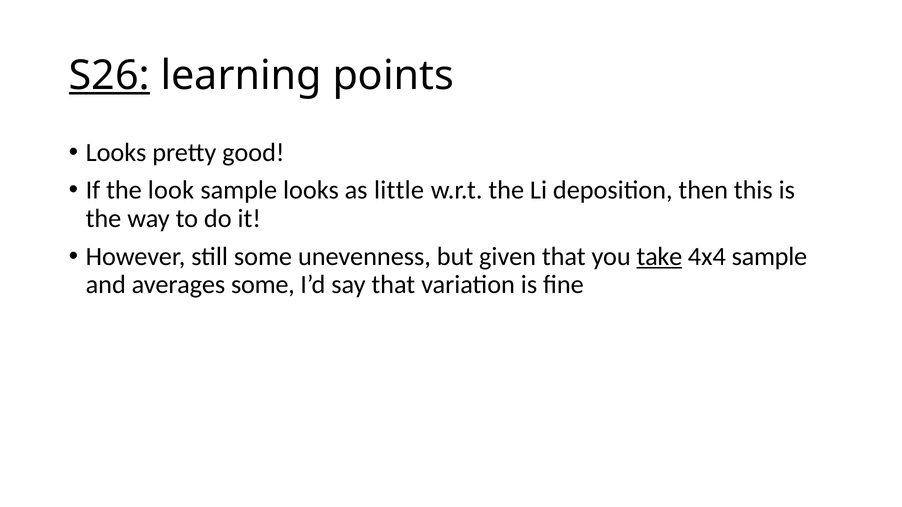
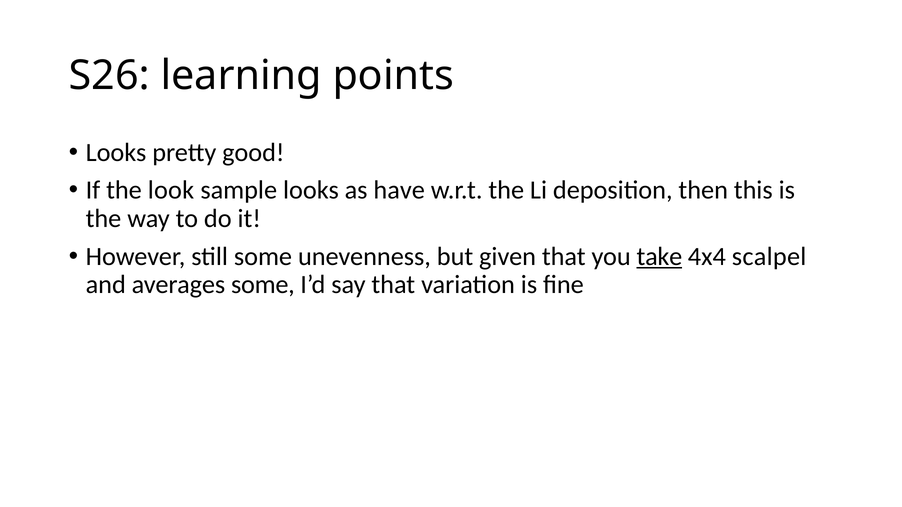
S26 underline: present -> none
little: little -> have
4x4 sample: sample -> scalpel
